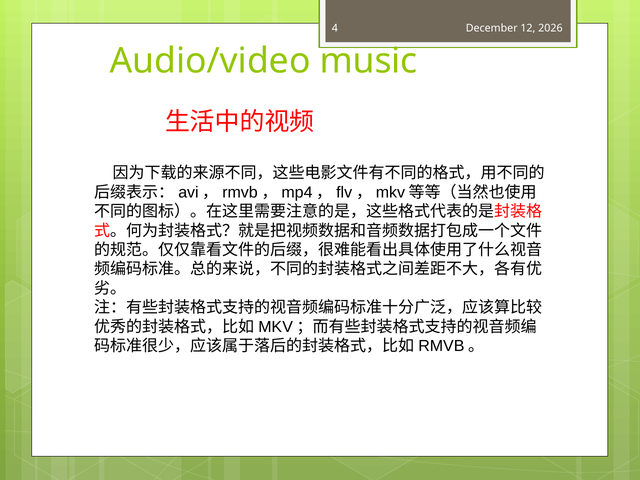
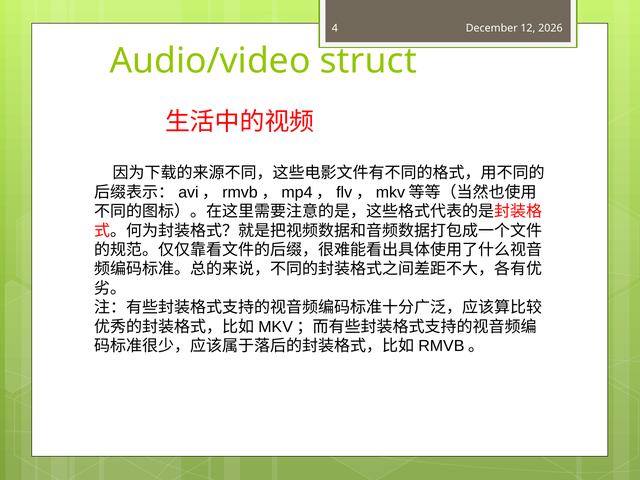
music: music -> struct
